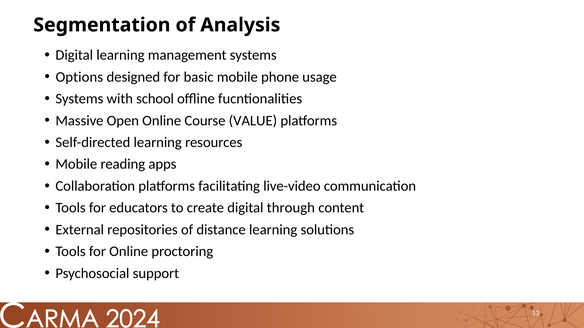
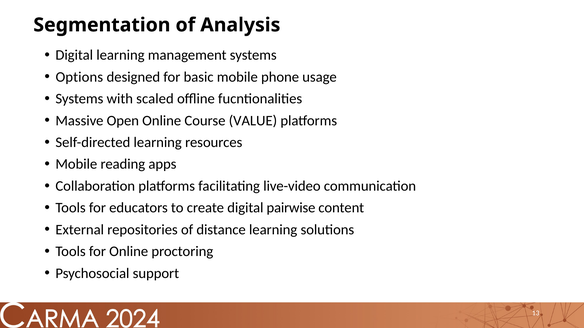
school: school -> scaled
through: through -> pairwise
